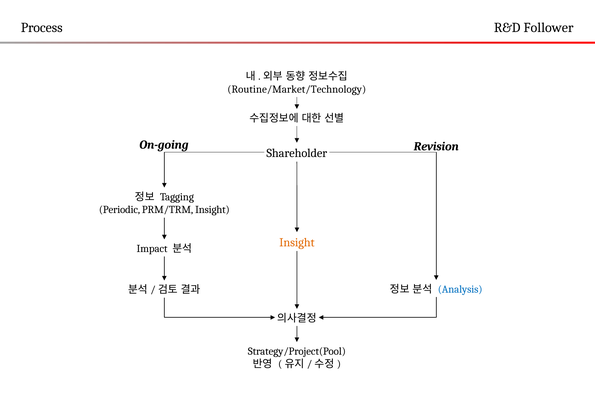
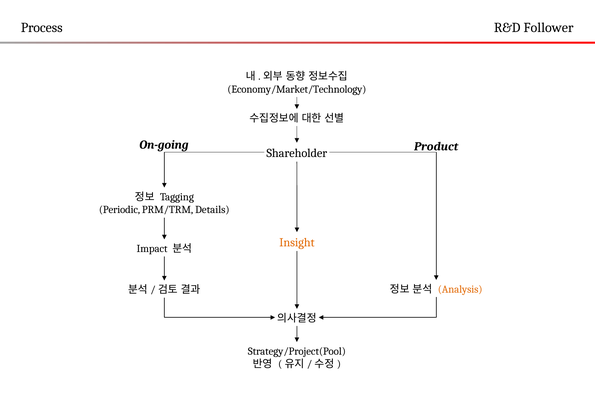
Routine/Market/Technology: Routine/Market/Technology -> Economy/Market/Technology
Revision: Revision -> Product
PRM/TRM Insight: Insight -> Details
Analysis colour: blue -> orange
